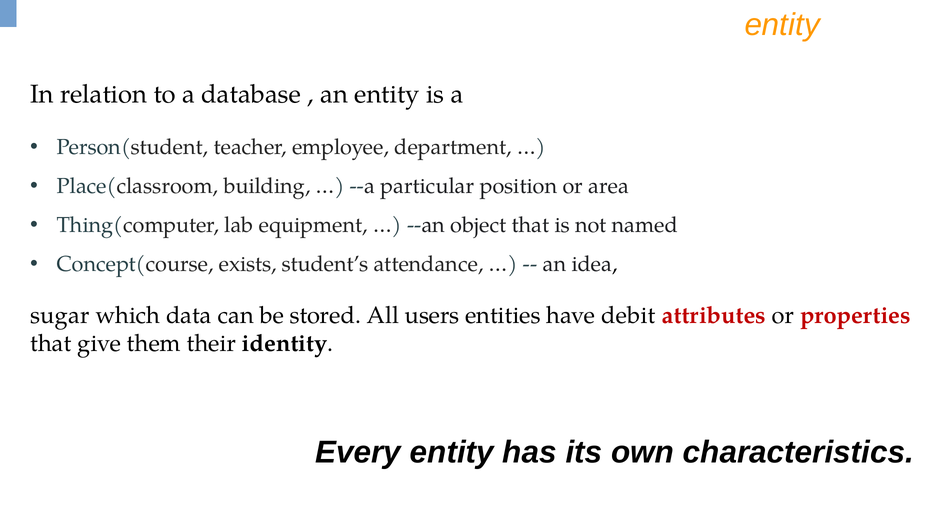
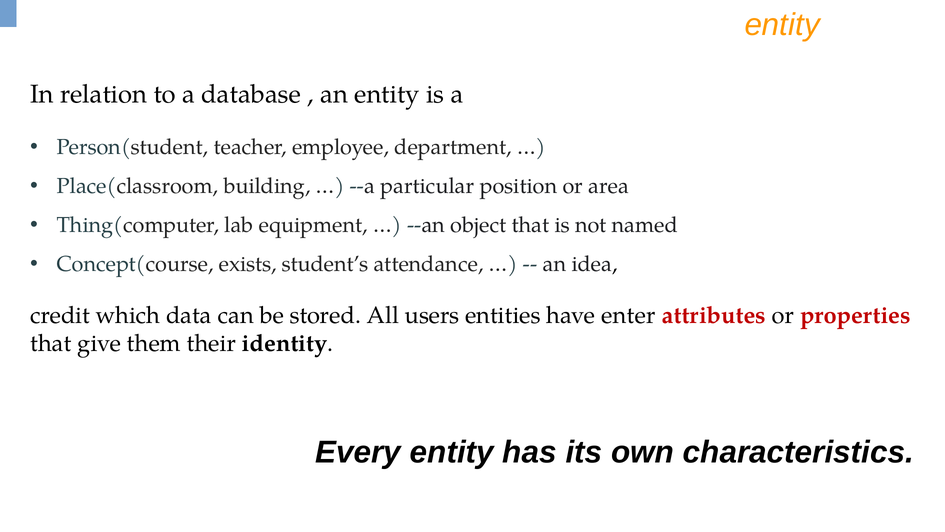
sugar: sugar -> credit
debit: debit -> enter
